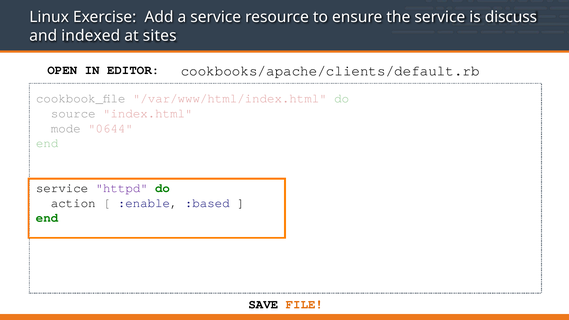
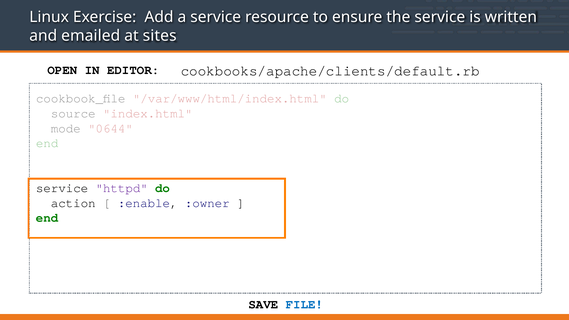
discuss: discuss -> written
indexed: indexed -> emailed
:based: :based -> :owner
FILE colour: orange -> blue
